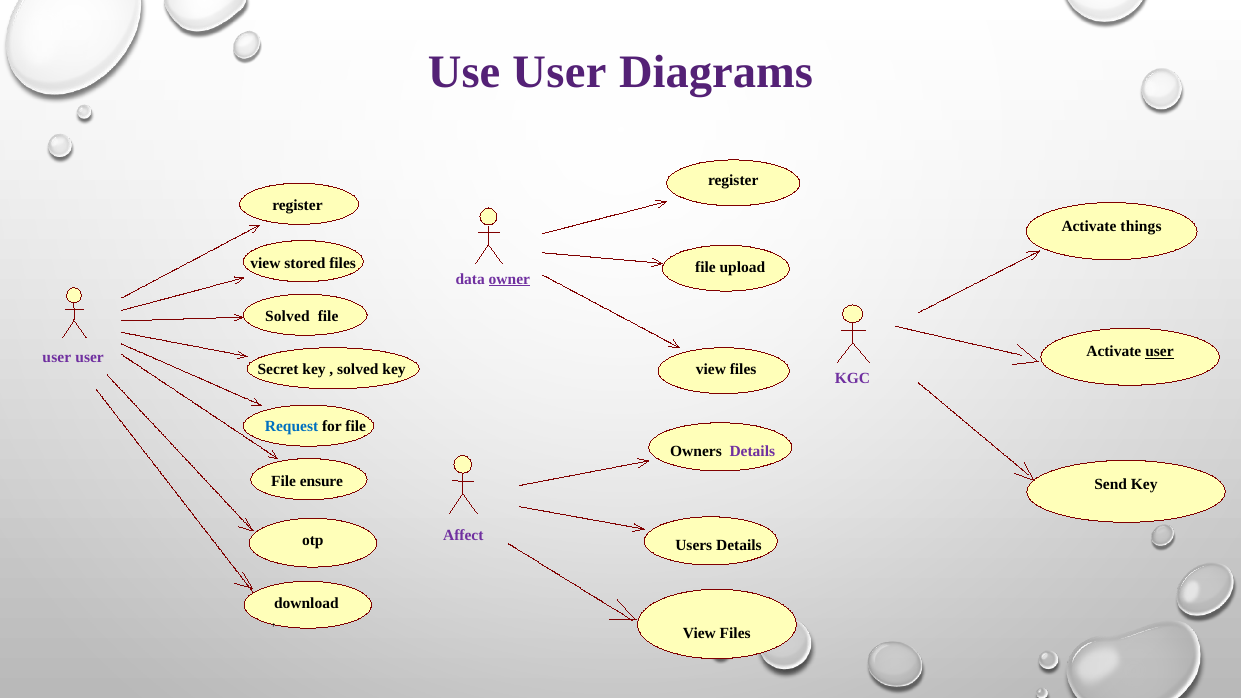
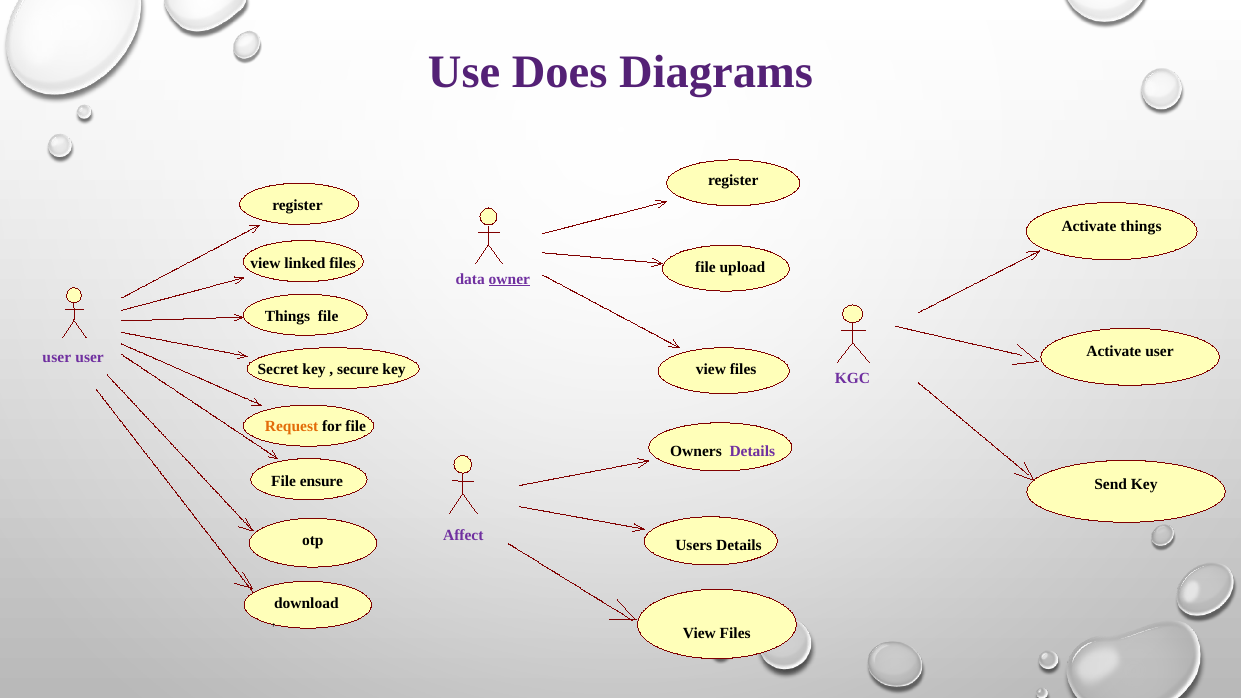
Use User: User -> Does
stored: stored -> linked
Solved at (287, 316): Solved -> Things
user at (1159, 352) underline: present -> none
solved at (358, 369): solved -> secure
Request colour: blue -> orange
